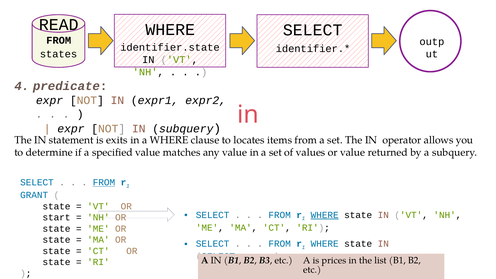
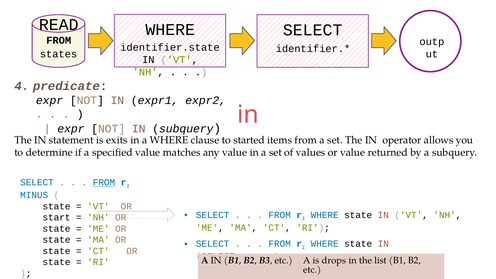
locates: locates -> started
GRANT: GRANT -> MINUS
WHERE at (325, 215) underline: present -> none
prices: prices -> drops
